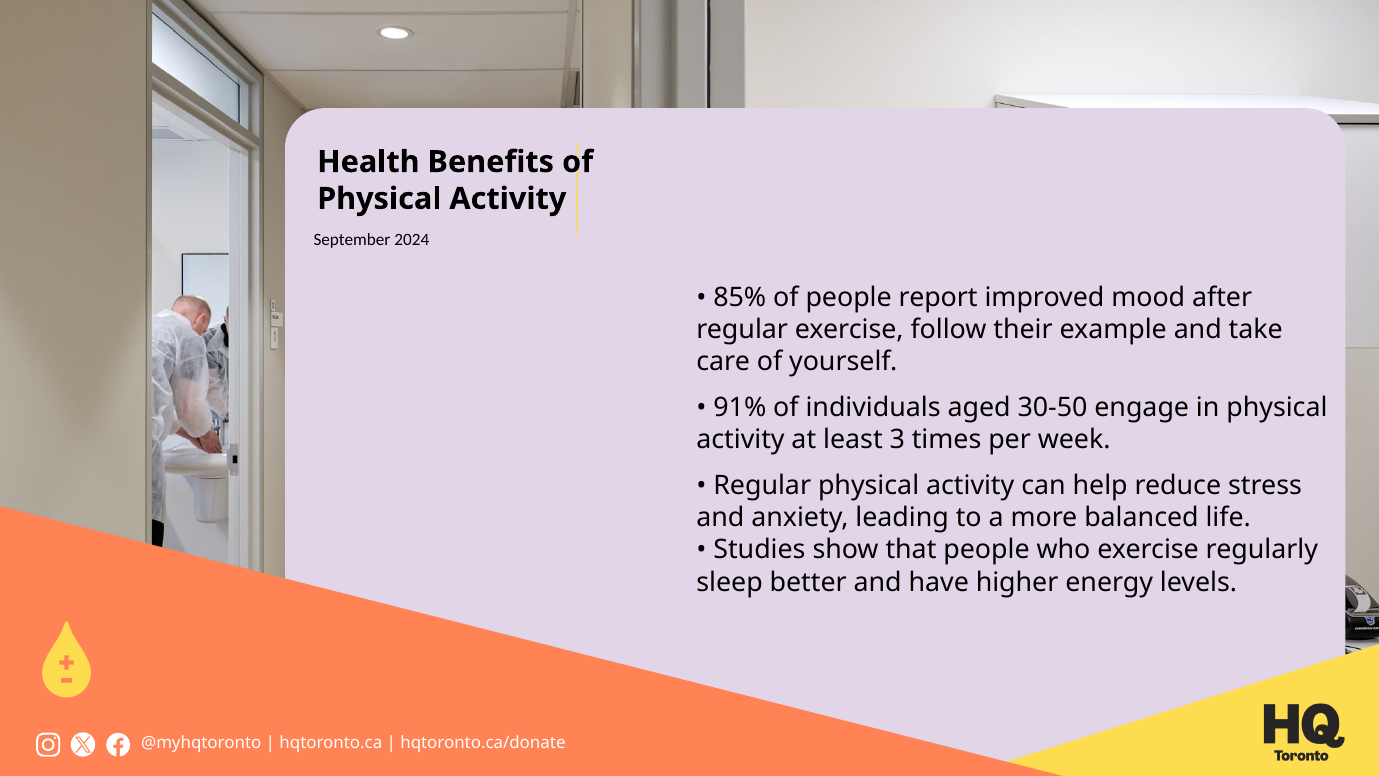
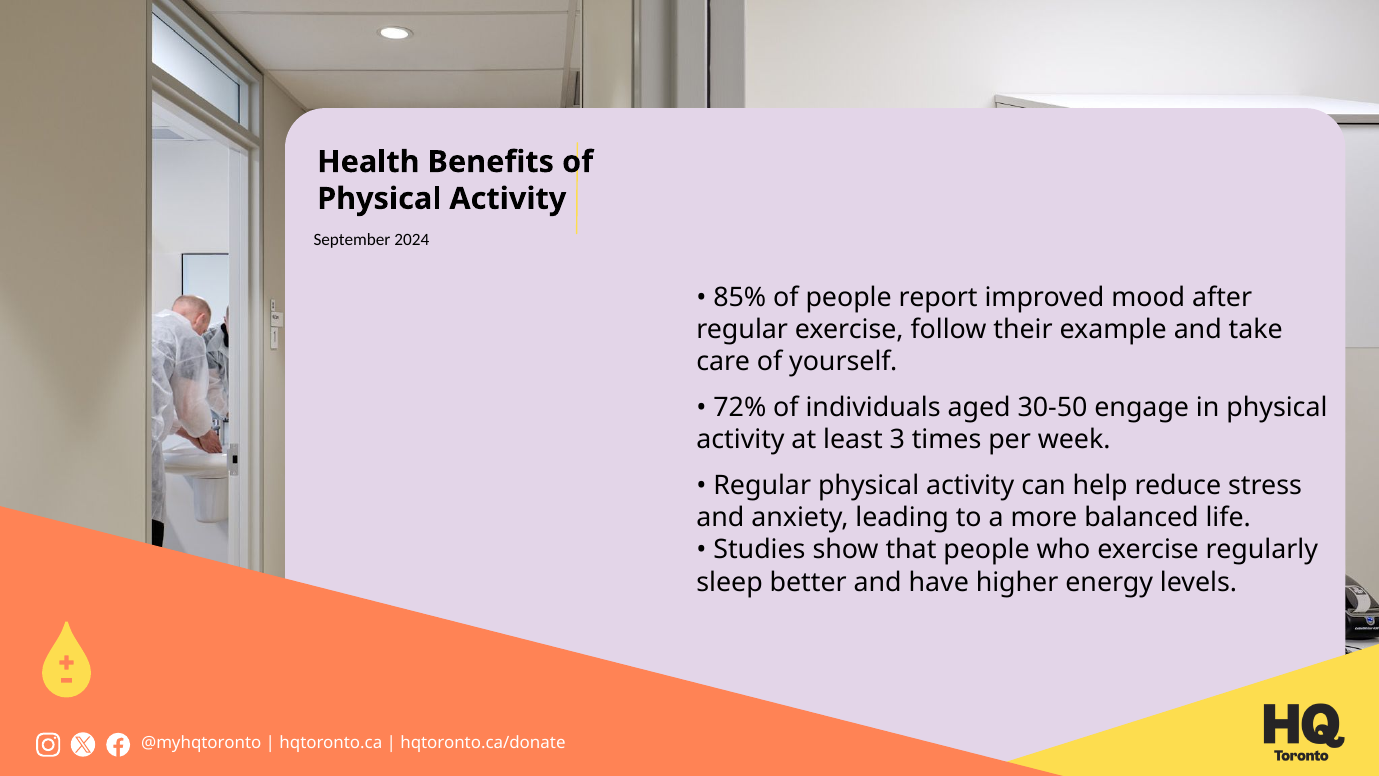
91%: 91% -> 72%
